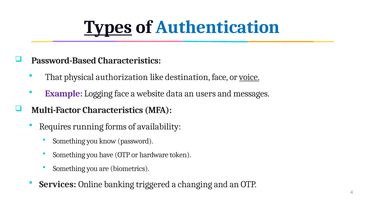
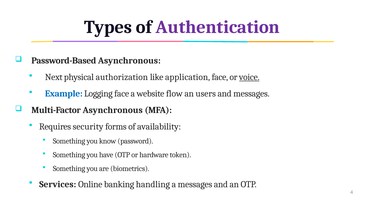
Types underline: present -> none
Authentication colour: blue -> purple
Password-Based Characteristics: Characteristics -> Asynchronous
That: That -> Next
destination: destination -> application
Example colour: purple -> blue
data: data -> flow
Multi-Factor Characteristics: Characteristics -> Asynchronous
running: running -> security
triggered: triggered -> handling
a changing: changing -> messages
